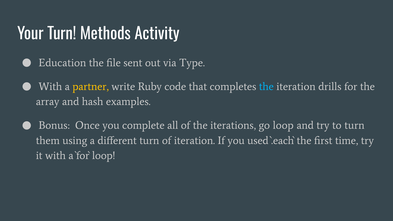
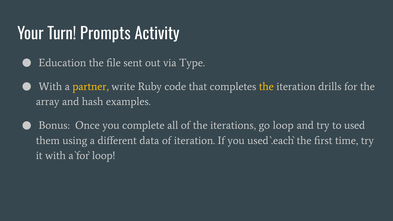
Methods: Methods -> Prompts
the at (266, 87) colour: light blue -> yellow
to turn: turn -> used
different turn: turn -> data
